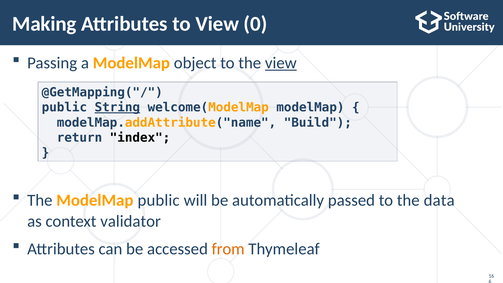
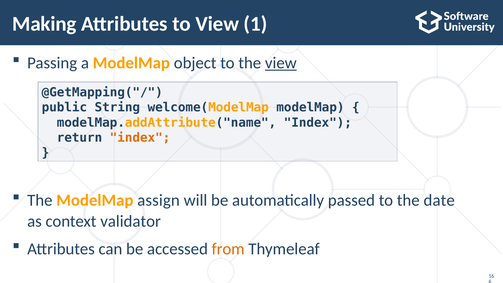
0: 0 -> 1
String underline: present -> none
modelMap.addAttribute("name Build: Build -> Index
index at (140, 138) colour: black -> orange
ModelMap public: public -> assign
data: data -> date
